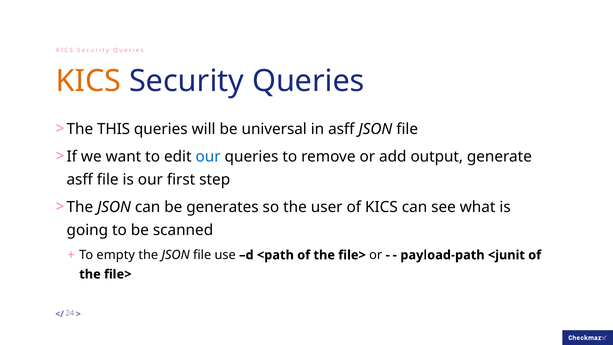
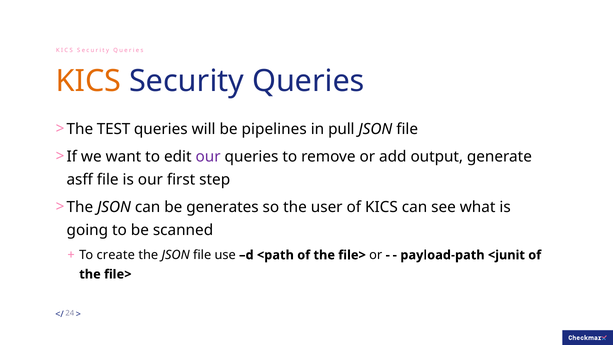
THIS: THIS -> TEST
universal: universal -> pipelines
in asff: asff -> pull
our at (208, 157) colour: blue -> purple
empty: empty -> create
